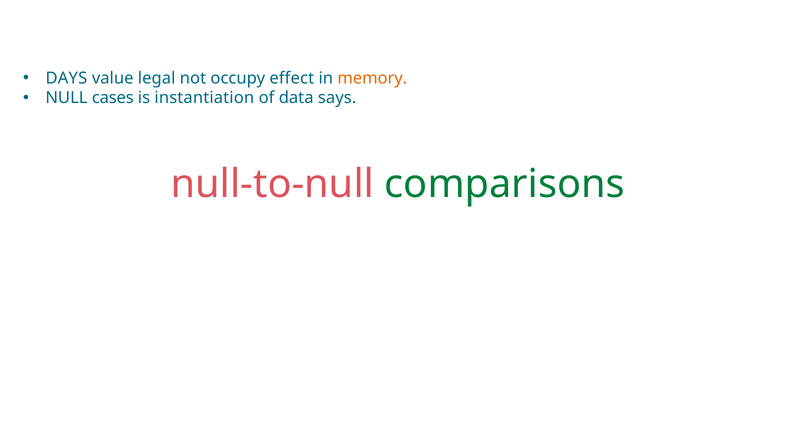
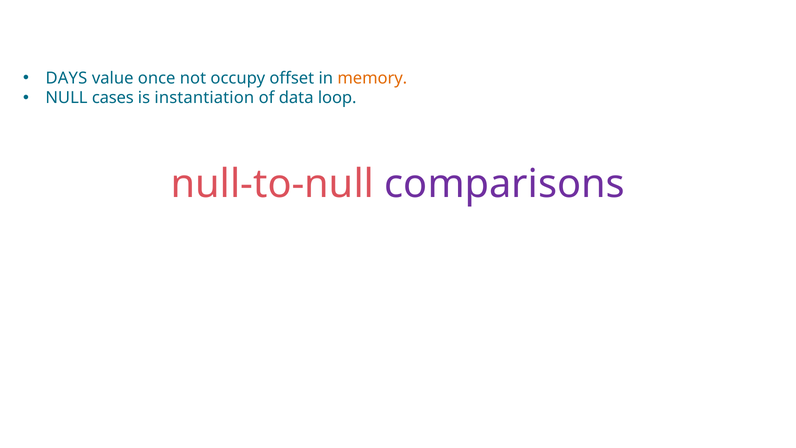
legal: legal -> once
effect: effect -> offset
says: says -> loop
comparisons colour: green -> purple
